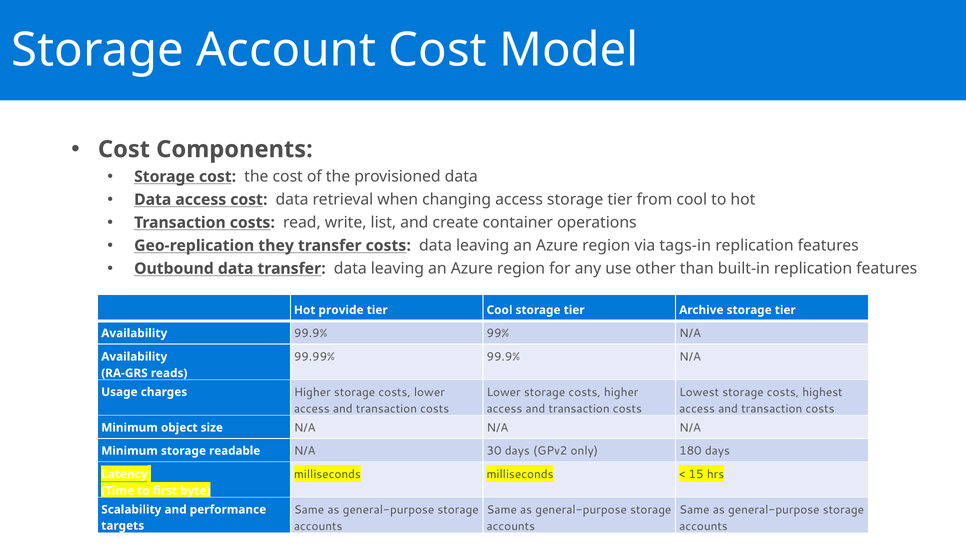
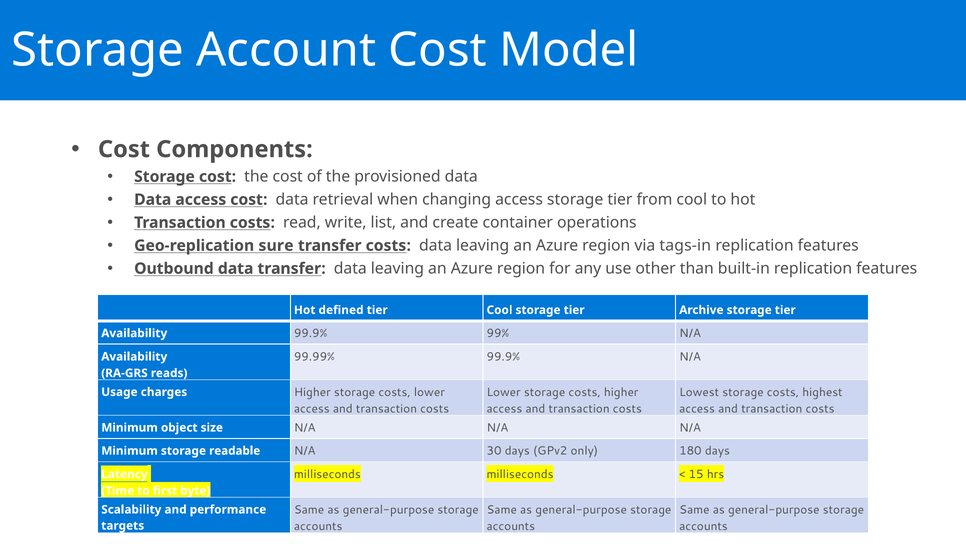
they: they -> sure
provide: provide -> defined
